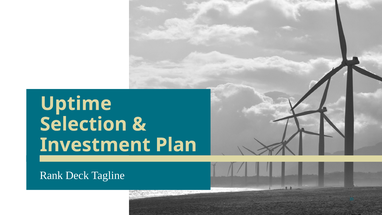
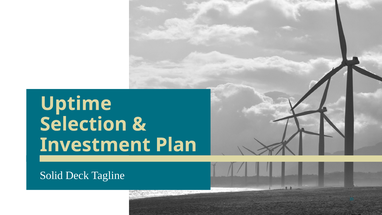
Rank: Rank -> Solid
